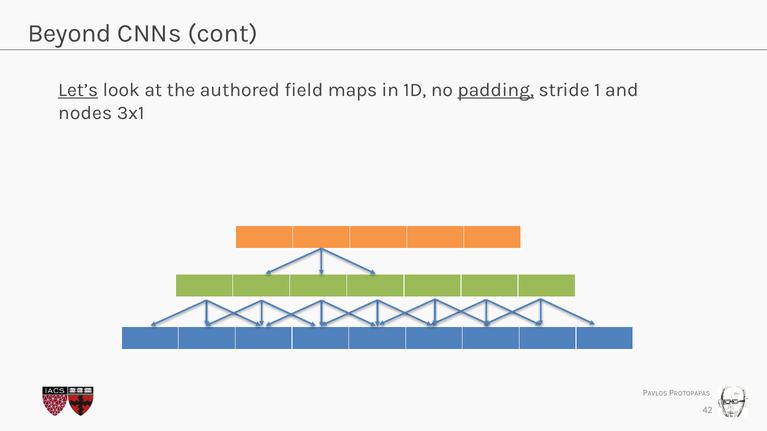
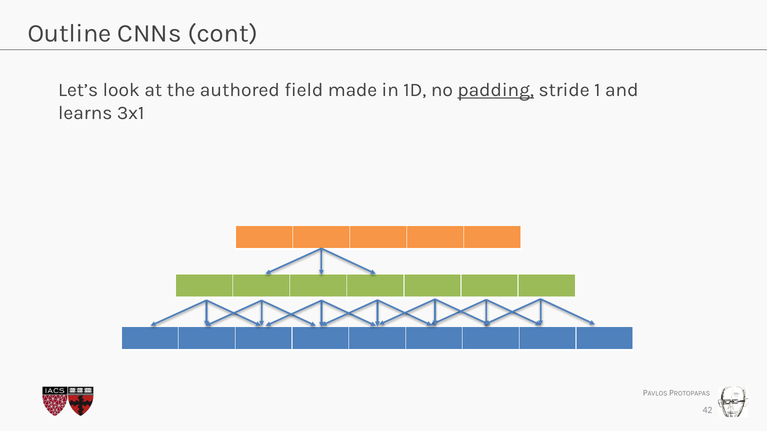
Beyond: Beyond -> Outline
Let’s underline: present -> none
maps: maps -> made
nodes: nodes -> learns
